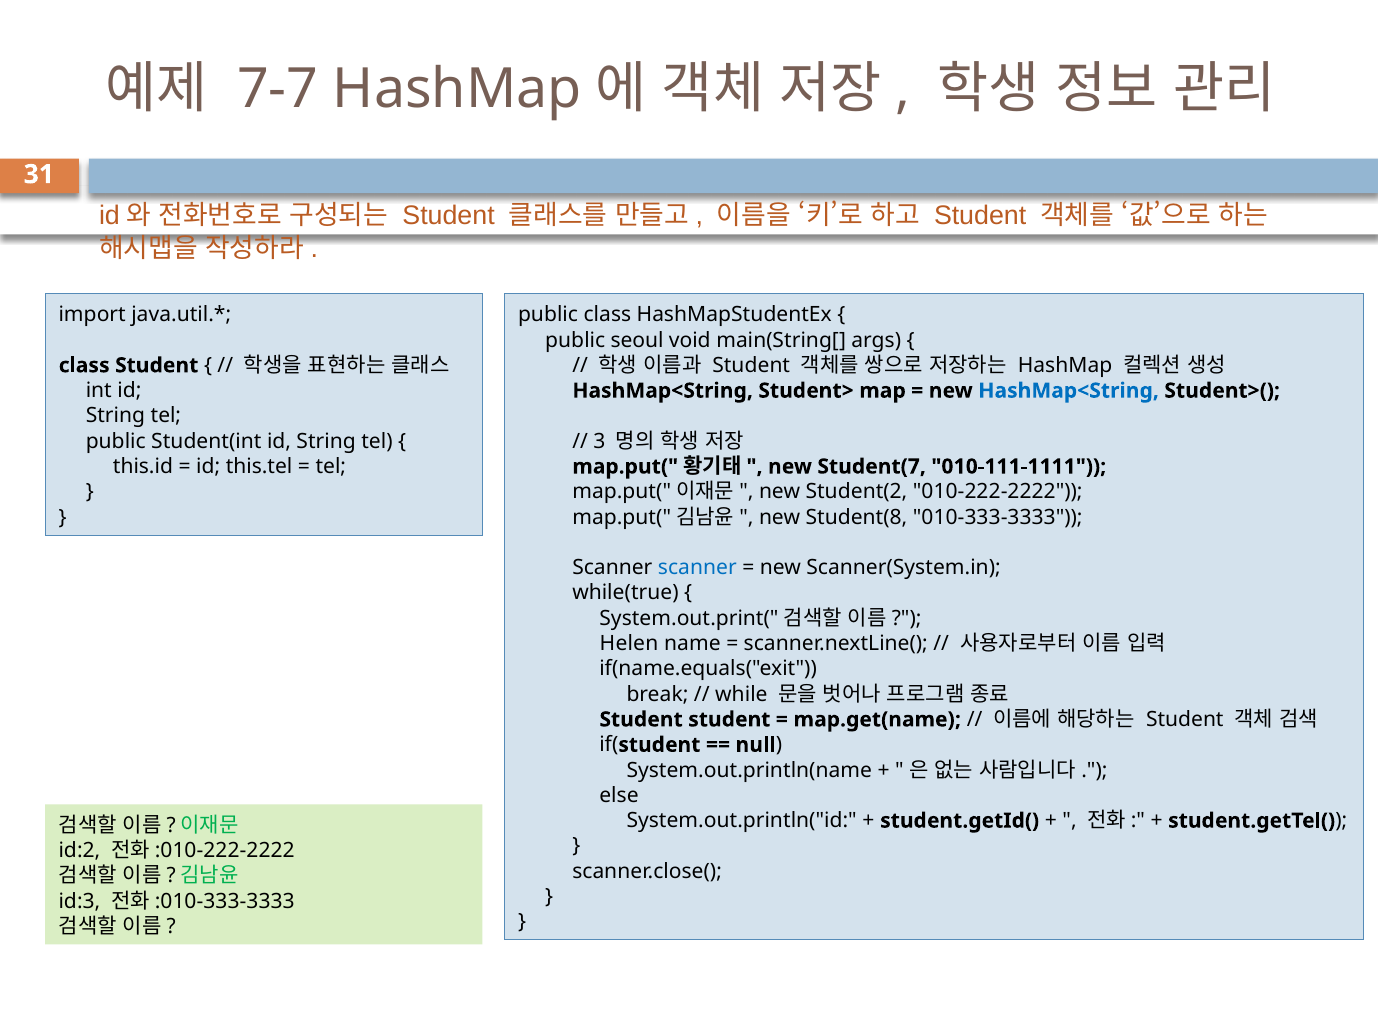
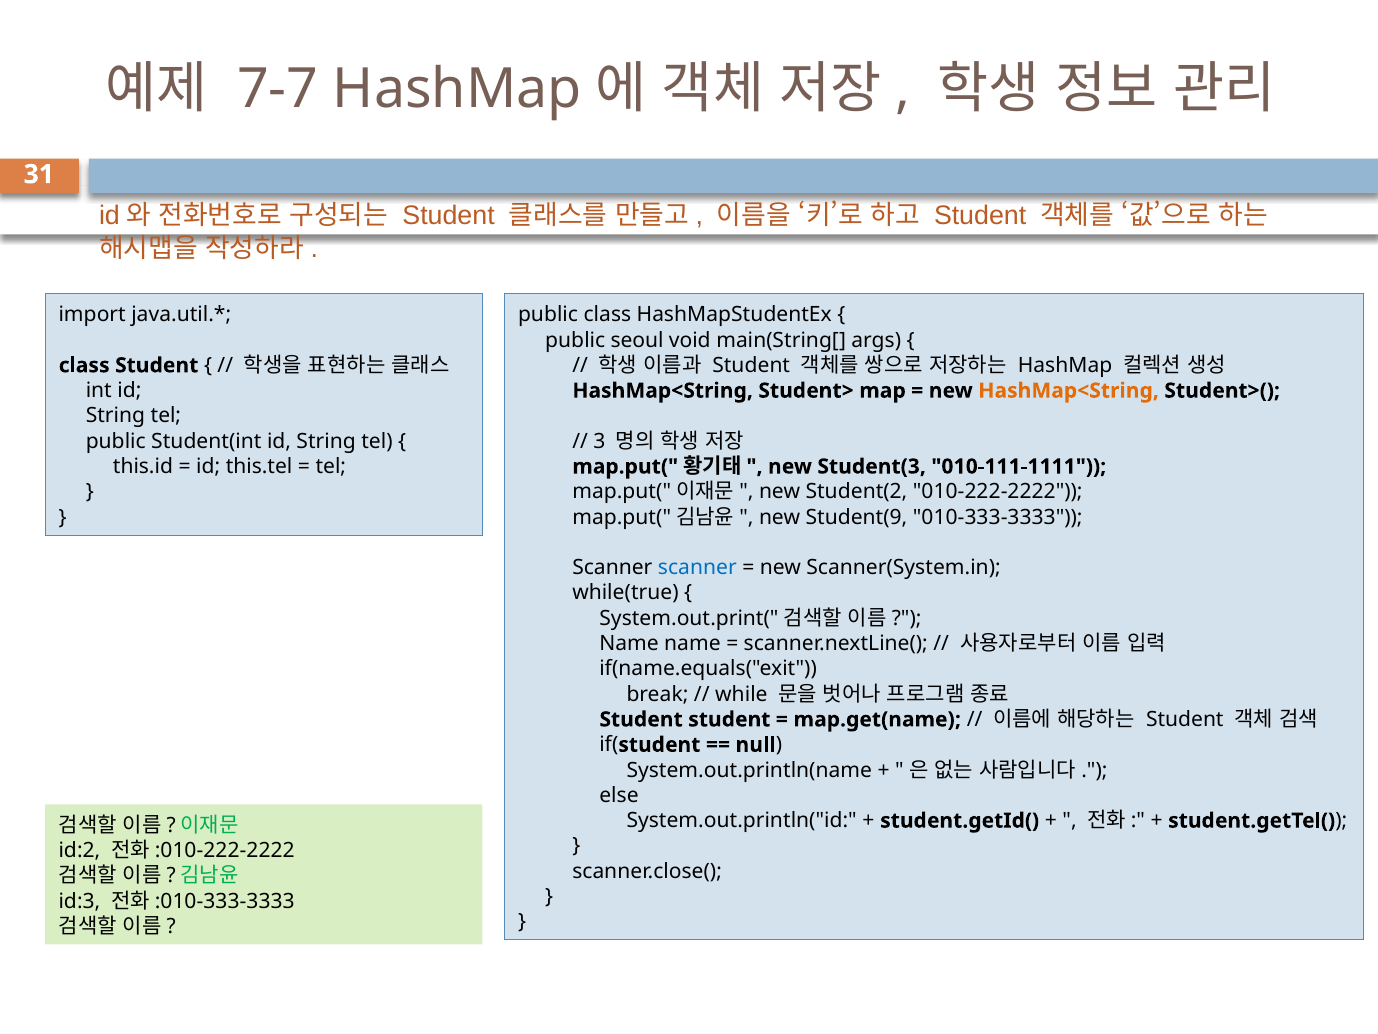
HashMap<String at (1069, 391) colour: blue -> orange
Student(7: Student(7 -> Student(3
Student(8: Student(8 -> Student(9
Helen at (629, 643): Helen -> Name
